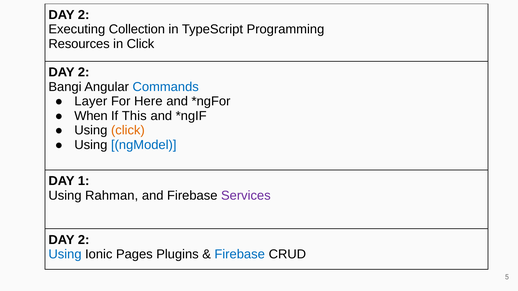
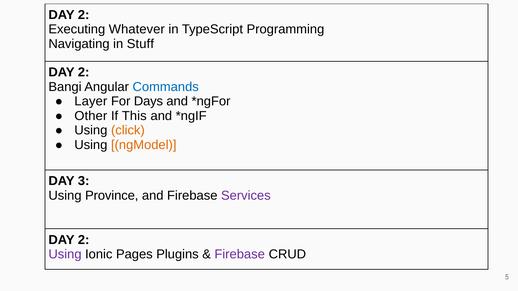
Collection: Collection -> Whatever
Resources: Resources -> Navigating
in Click: Click -> Stuff
Here: Here -> Days
When: When -> Other
ngModel colour: blue -> orange
1: 1 -> 3
Rahman: Rahman -> Province
Using at (65, 255) colour: blue -> purple
Firebase at (240, 255) colour: blue -> purple
